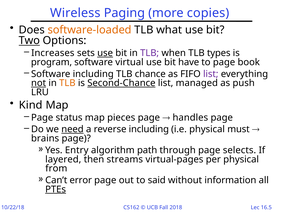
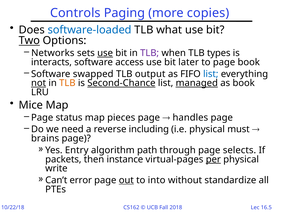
Wireless: Wireless -> Controls
software-loaded colour: orange -> blue
Increases: Increases -> Networks
program: program -> interacts
virtual: virtual -> access
have: have -> later
Software including: including -> swapped
chance: chance -> output
list at (211, 74) colour: purple -> blue
managed underline: none -> present
as push: push -> book
Kind: Kind -> Mice
need underline: present -> none
layered: layered -> packets
streams: streams -> instance
per underline: none -> present
from: from -> write
out underline: none -> present
said: said -> into
information: information -> standardize
PTEs underline: present -> none
